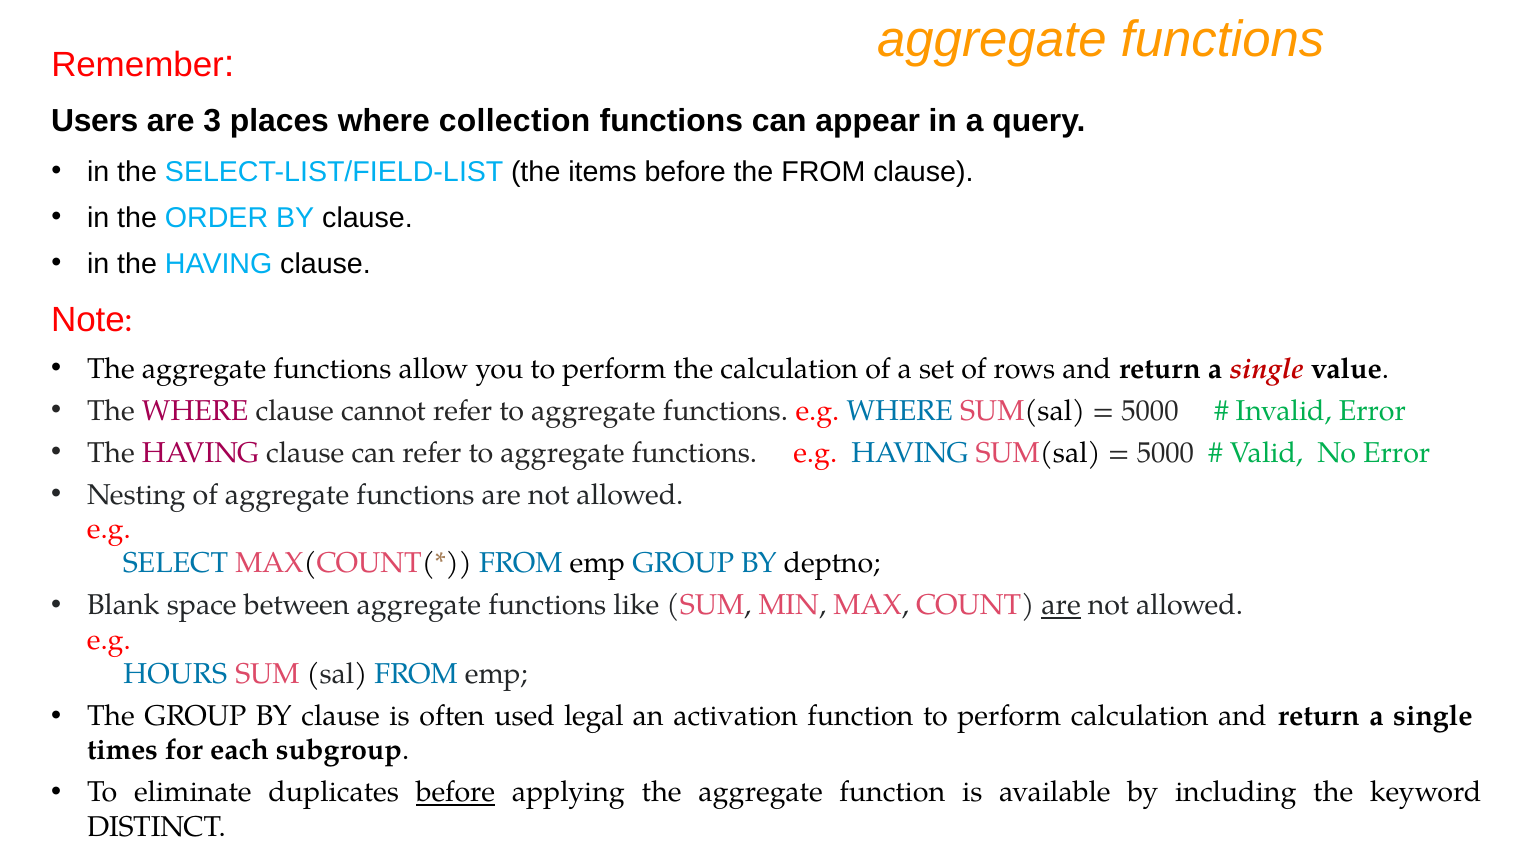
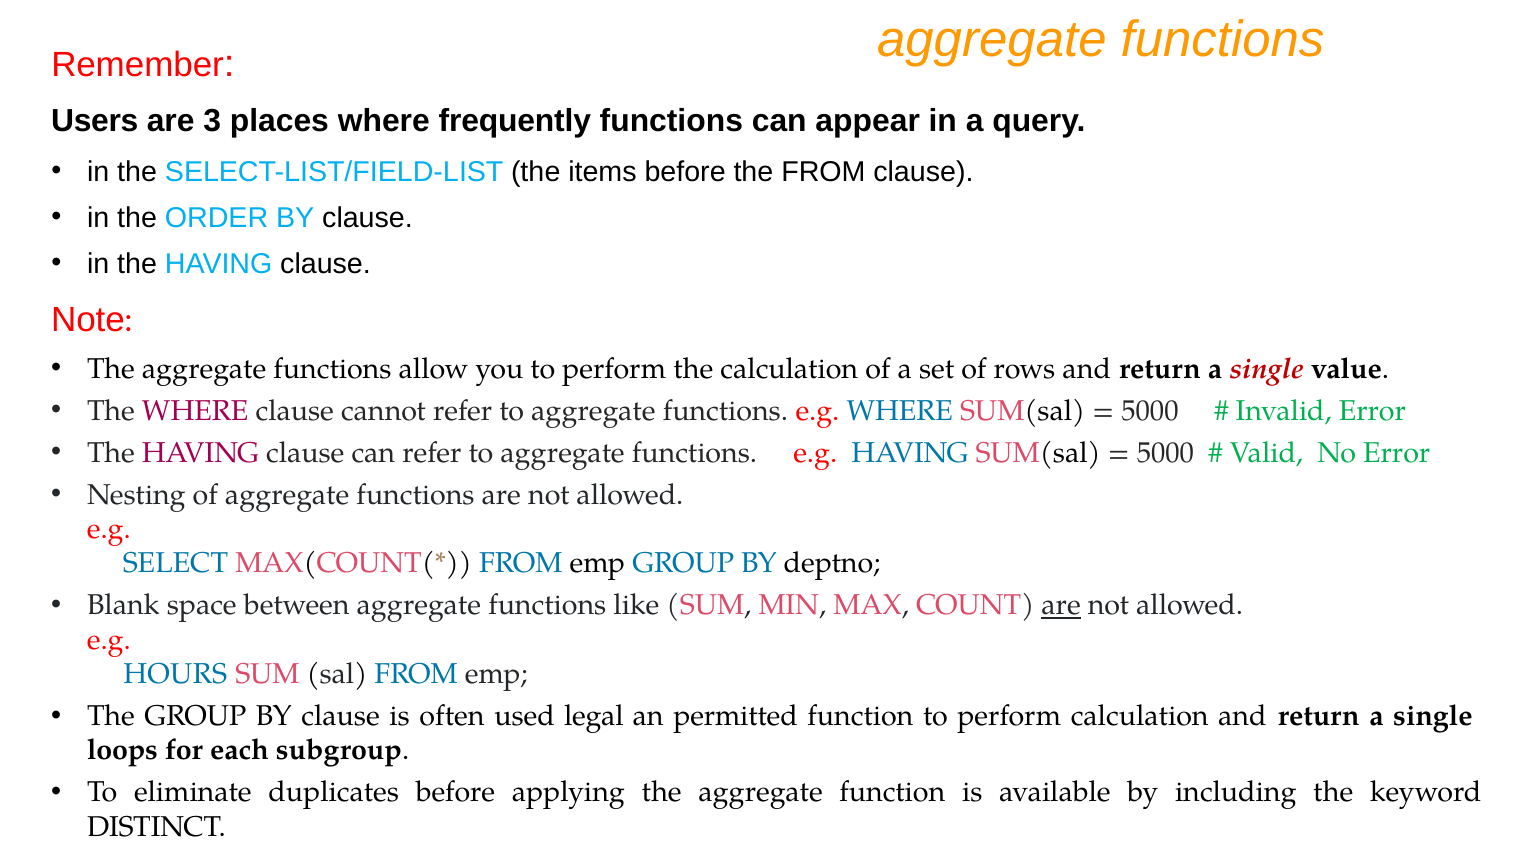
collection: collection -> frequently
activation: activation -> permitted
times: times -> loops
before at (455, 792) underline: present -> none
